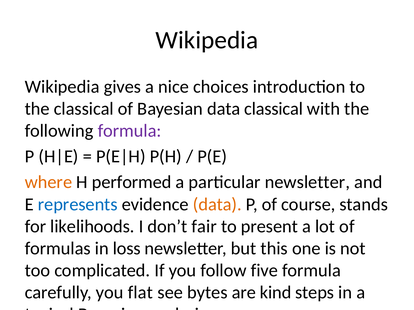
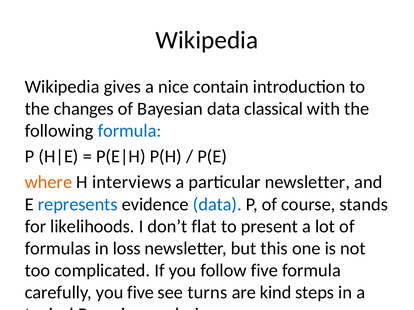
choices: choices -> contain
the classical: classical -> changes
formula at (130, 131) colour: purple -> blue
performed: performed -> interviews
data at (217, 205) colour: orange -> blue
fair: fair -> flat
you flat: flat -> five
bytes: bytes -> turns
